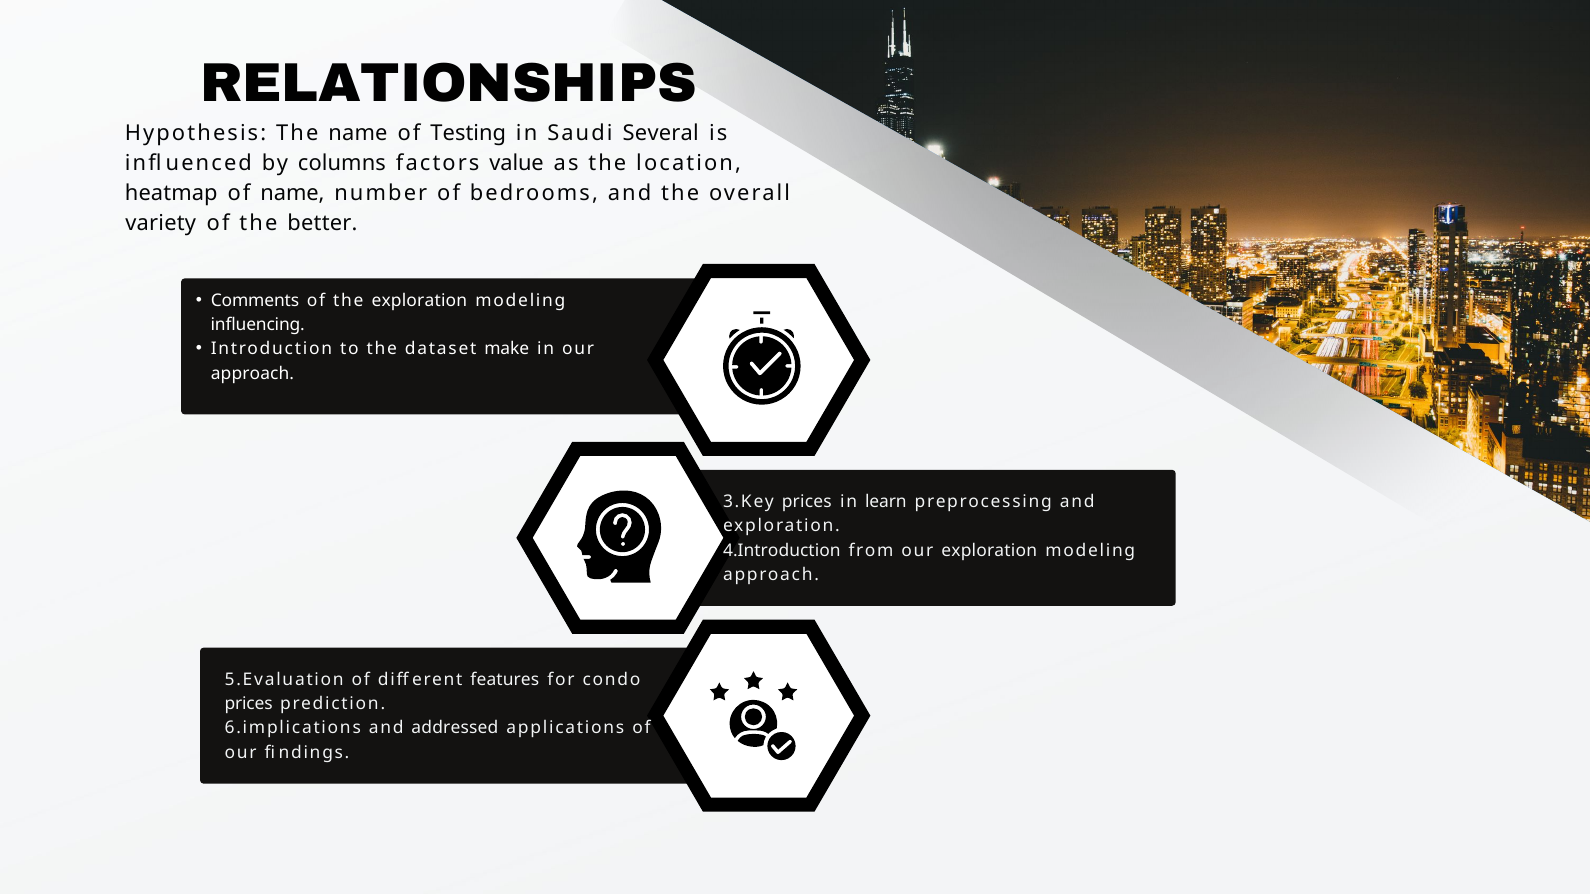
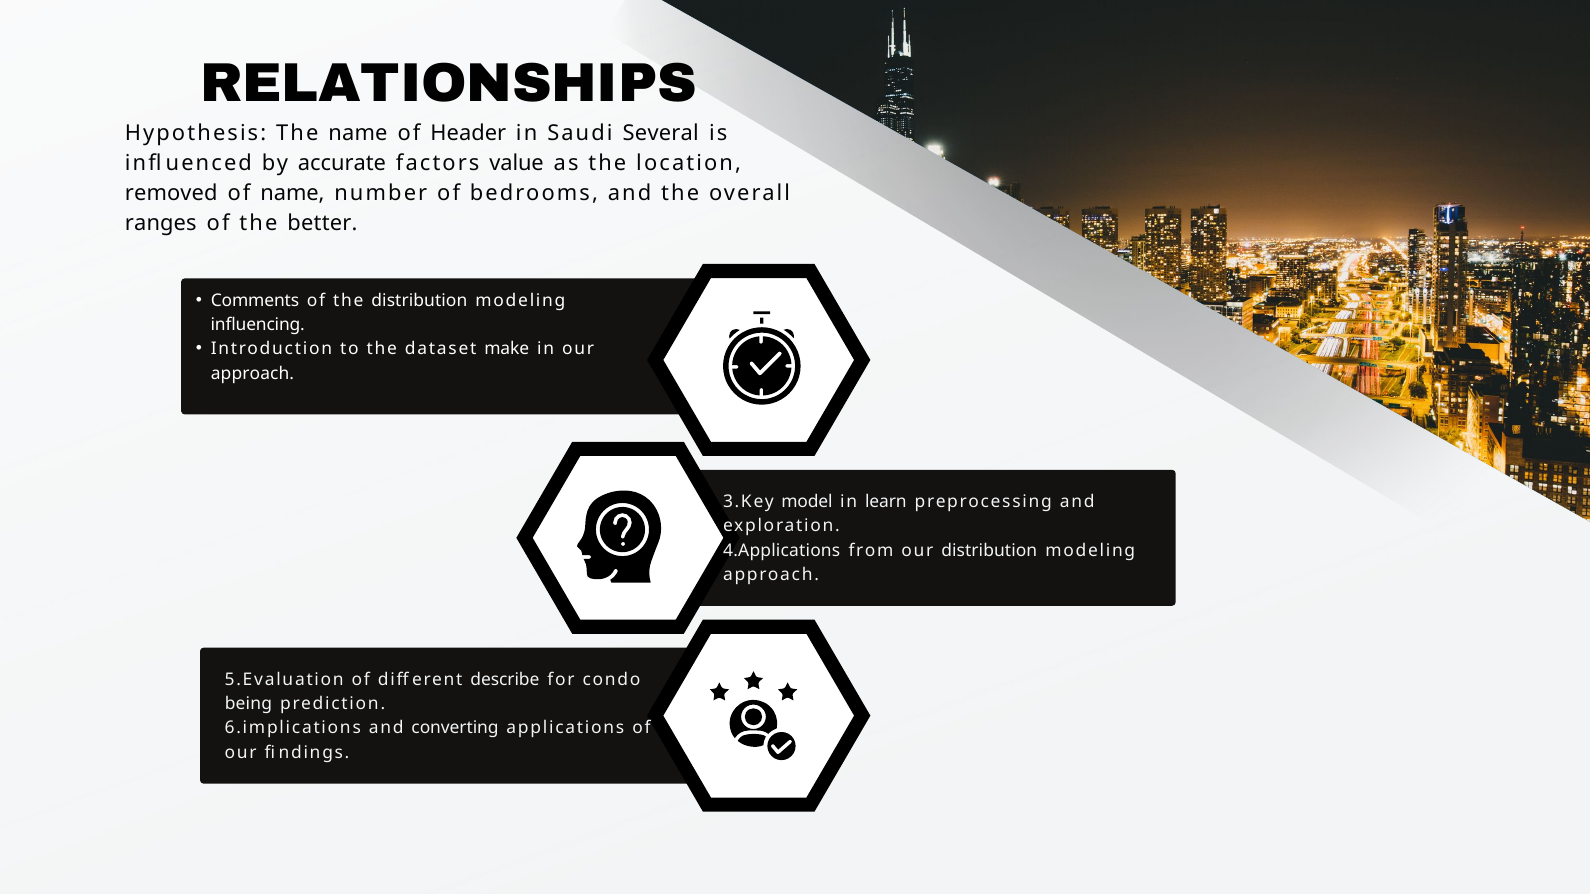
Testing: Testing -> Header
columns: columns -> accurate
heatmap: heatmap -> removed
variety: variety -> ranges
the exploration: exploration -> distribution
3.Key prices: prices -> model
4.Introduction: 4.Introduction -> 4.Applications
our exploration: exploration -> distribution
features: features -> describe
prices at (249, 704): prices -> being
addressed: addressed -> converting
